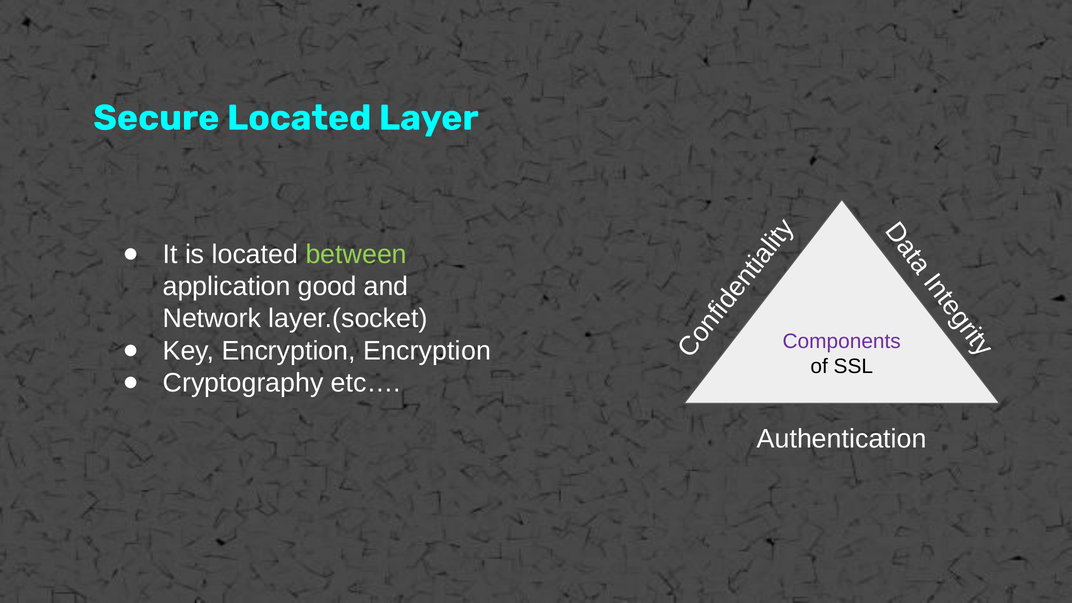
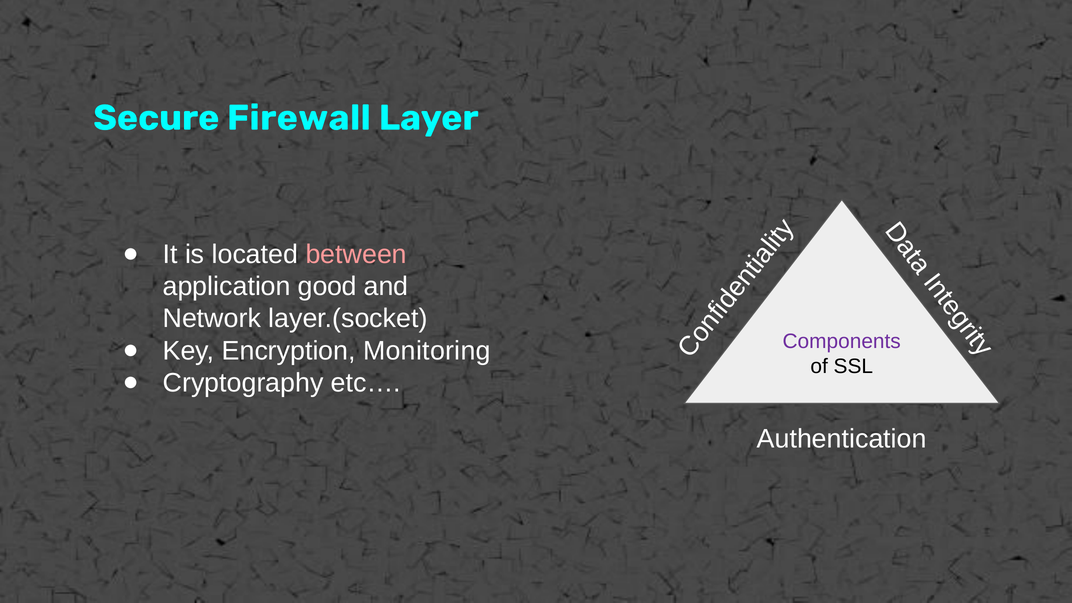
Secure Located: Located -> Firewall
between colour: light green -> pink
Encryption Encryption: Encryption -> Monitoring
